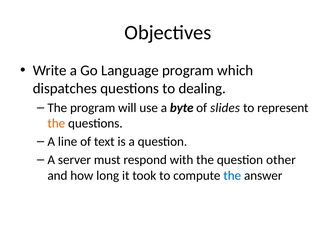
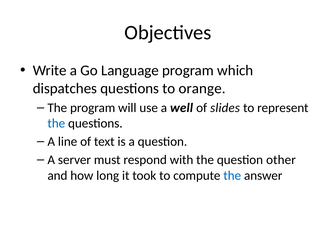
dealing: dealing -> orange
byte: byte -> well
the at (56, 123) colour: orange -> blue
